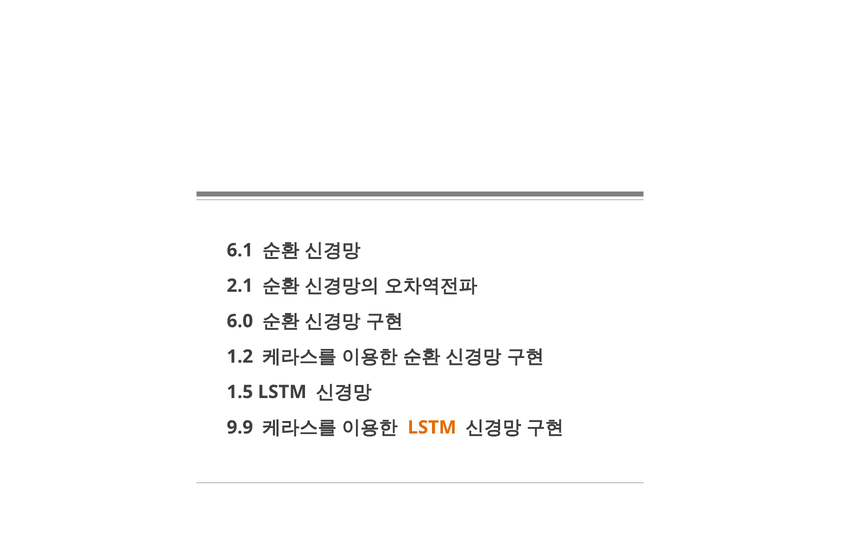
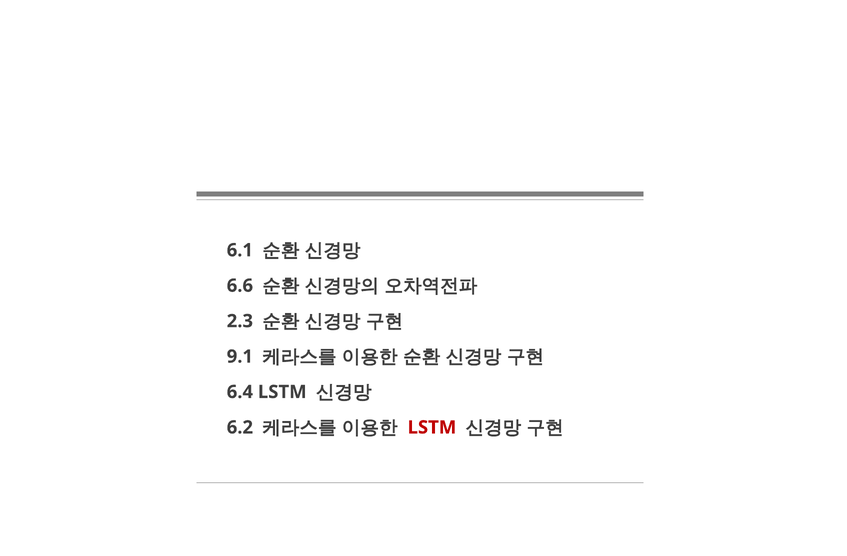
2.1: 2.1 -> 6.6
6.0: 6.0 -> 2.3
1.2: 1.2 -> 9.1
1.5: 1.5 -> 6.4
9.9: 9.9 -> 6.2
LSTM at (432, 428) colour: orange -> red
